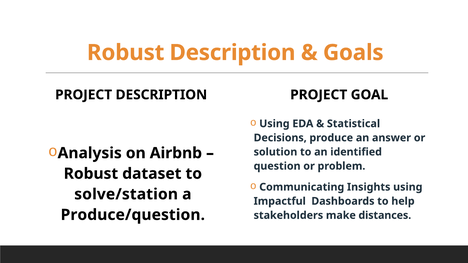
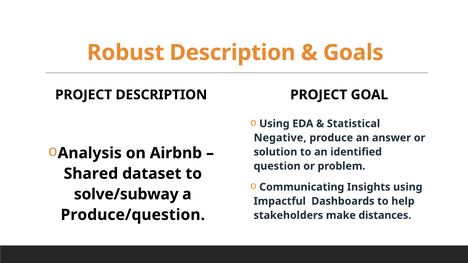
Decisions: Decisions -> Negative
Robust at (91, 174): Robust -> Shared
solve/station: solve/station -> solve/subway
